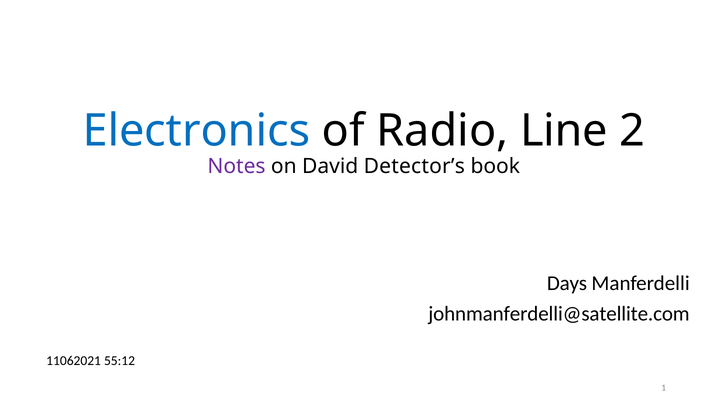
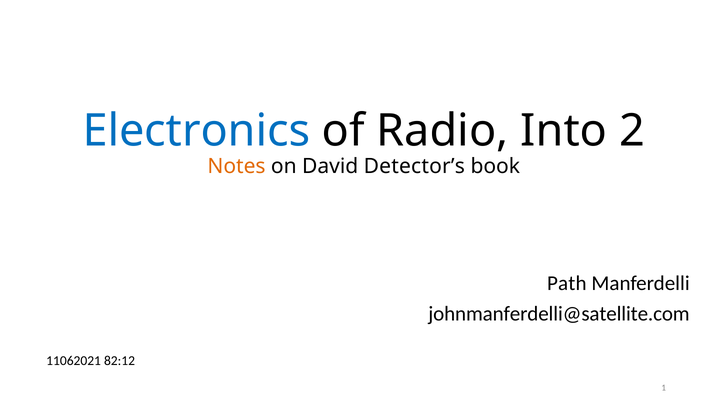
Line: Line -> Into
Notes colour: purple -> orange
Days: Days -> Path
55:12: 55:12 -> 82:12
